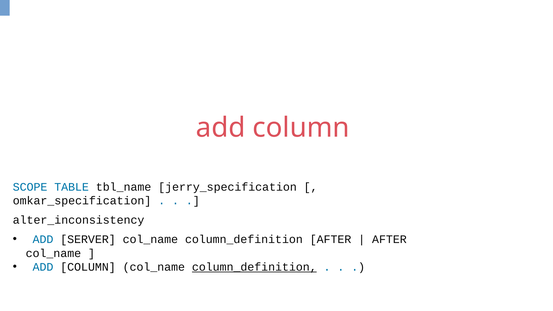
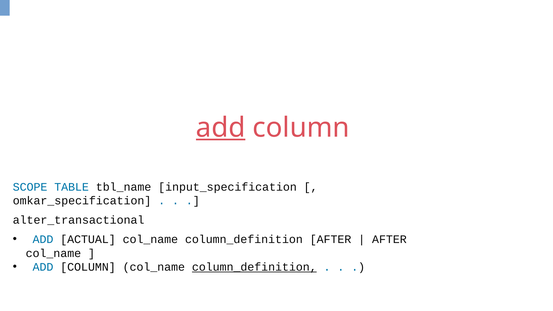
add at (221, 128) underline: none -> present
jerry_specification: jerry_specification -> input_specification
alter_inconsistency: alter_inconsistency -> alter_transactional
SERVER: SERVER -> ACTUAL
